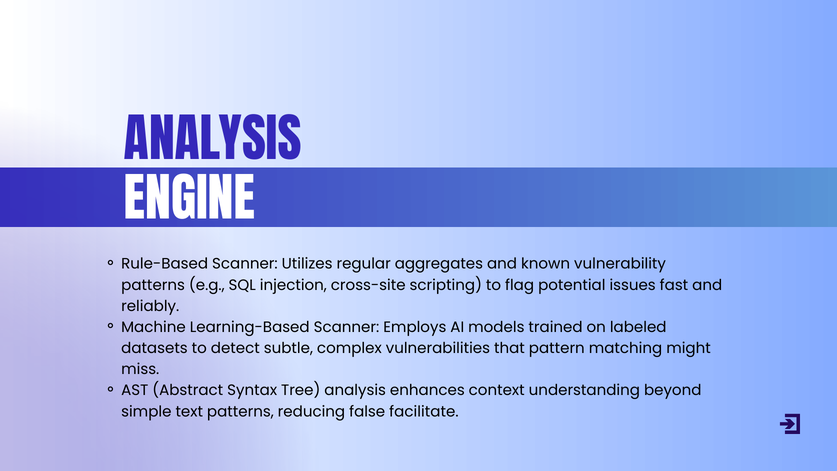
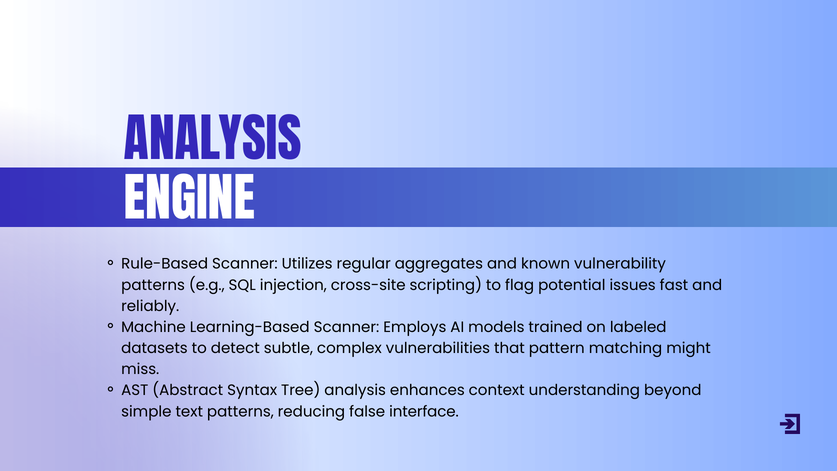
facilitate: facilitate -> interface
